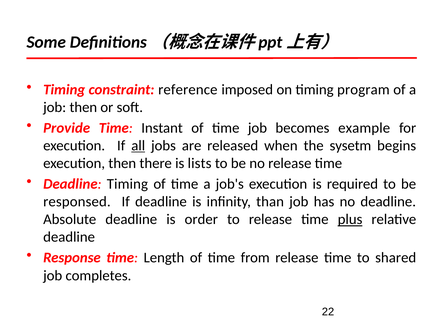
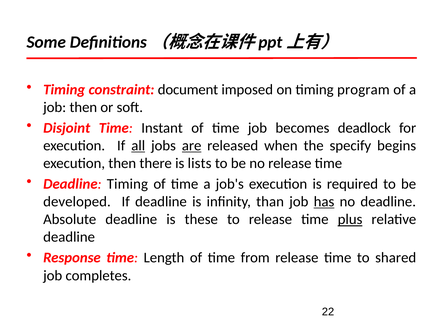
reference: reference -> document
Provide: Provide -> Disjoint
example: example -> deadlock
are underline: none -> present
sysetm: sysetm -> specify
responsed: responsed -> developed
has underline: none -> present
order: order -> these
